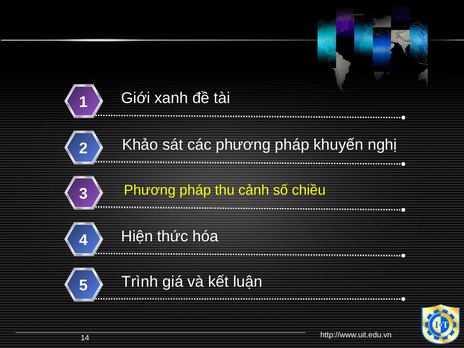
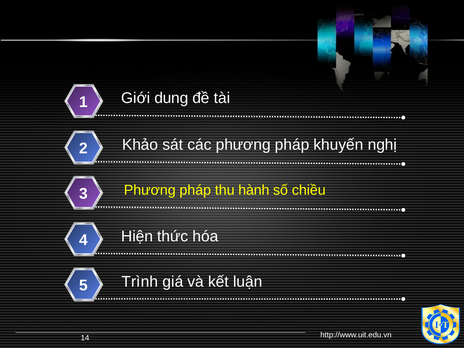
xanh: xanh -> dung
cảnh: cảnh -> hành
